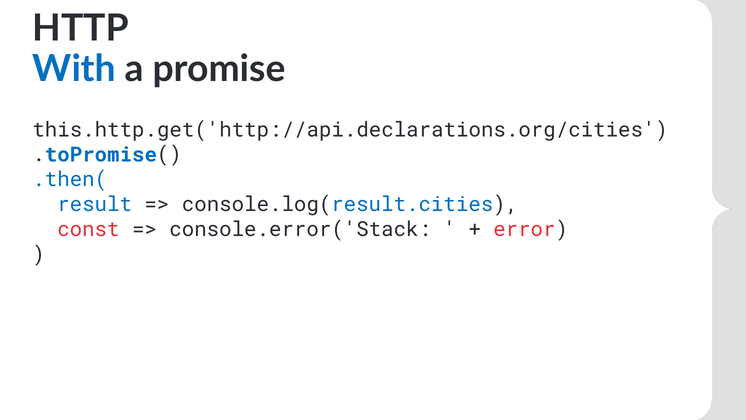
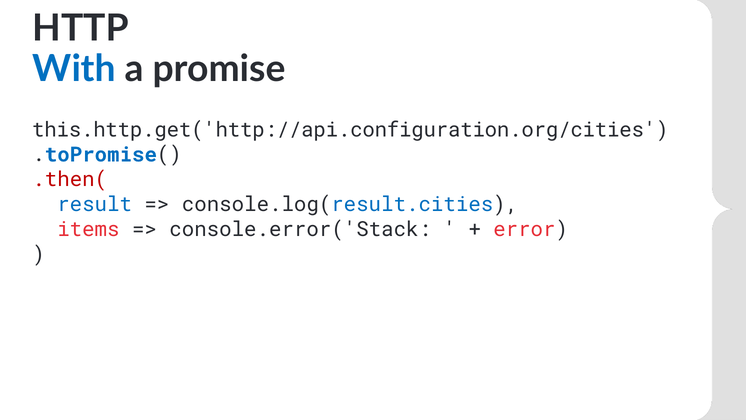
this.http.get('http://api.declarations.org/cities: this.http.get('http://api.declarations.org/cities -> this.http.get('http://api.configuration.org/cities
.then( colour: blue -> red
const: const -> items
